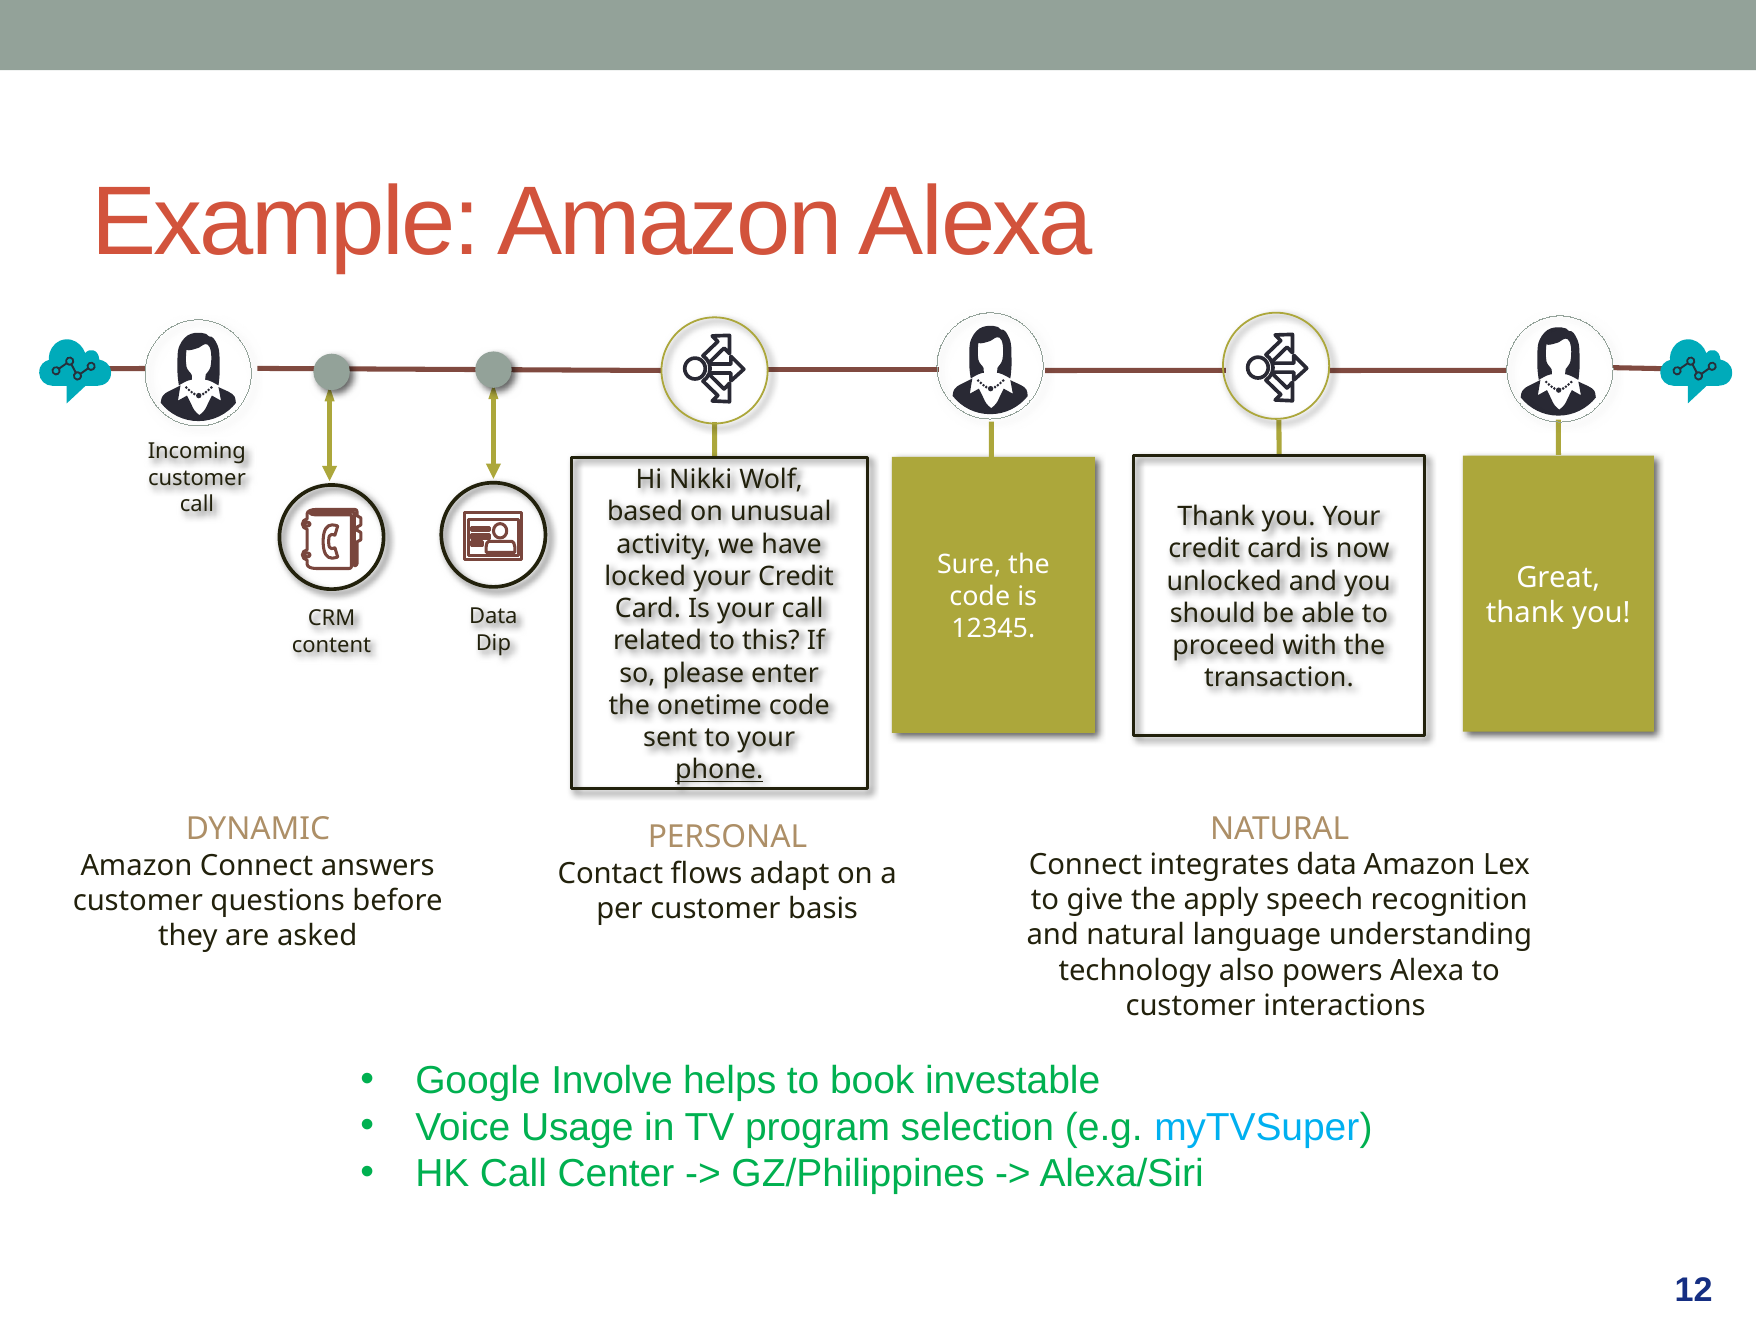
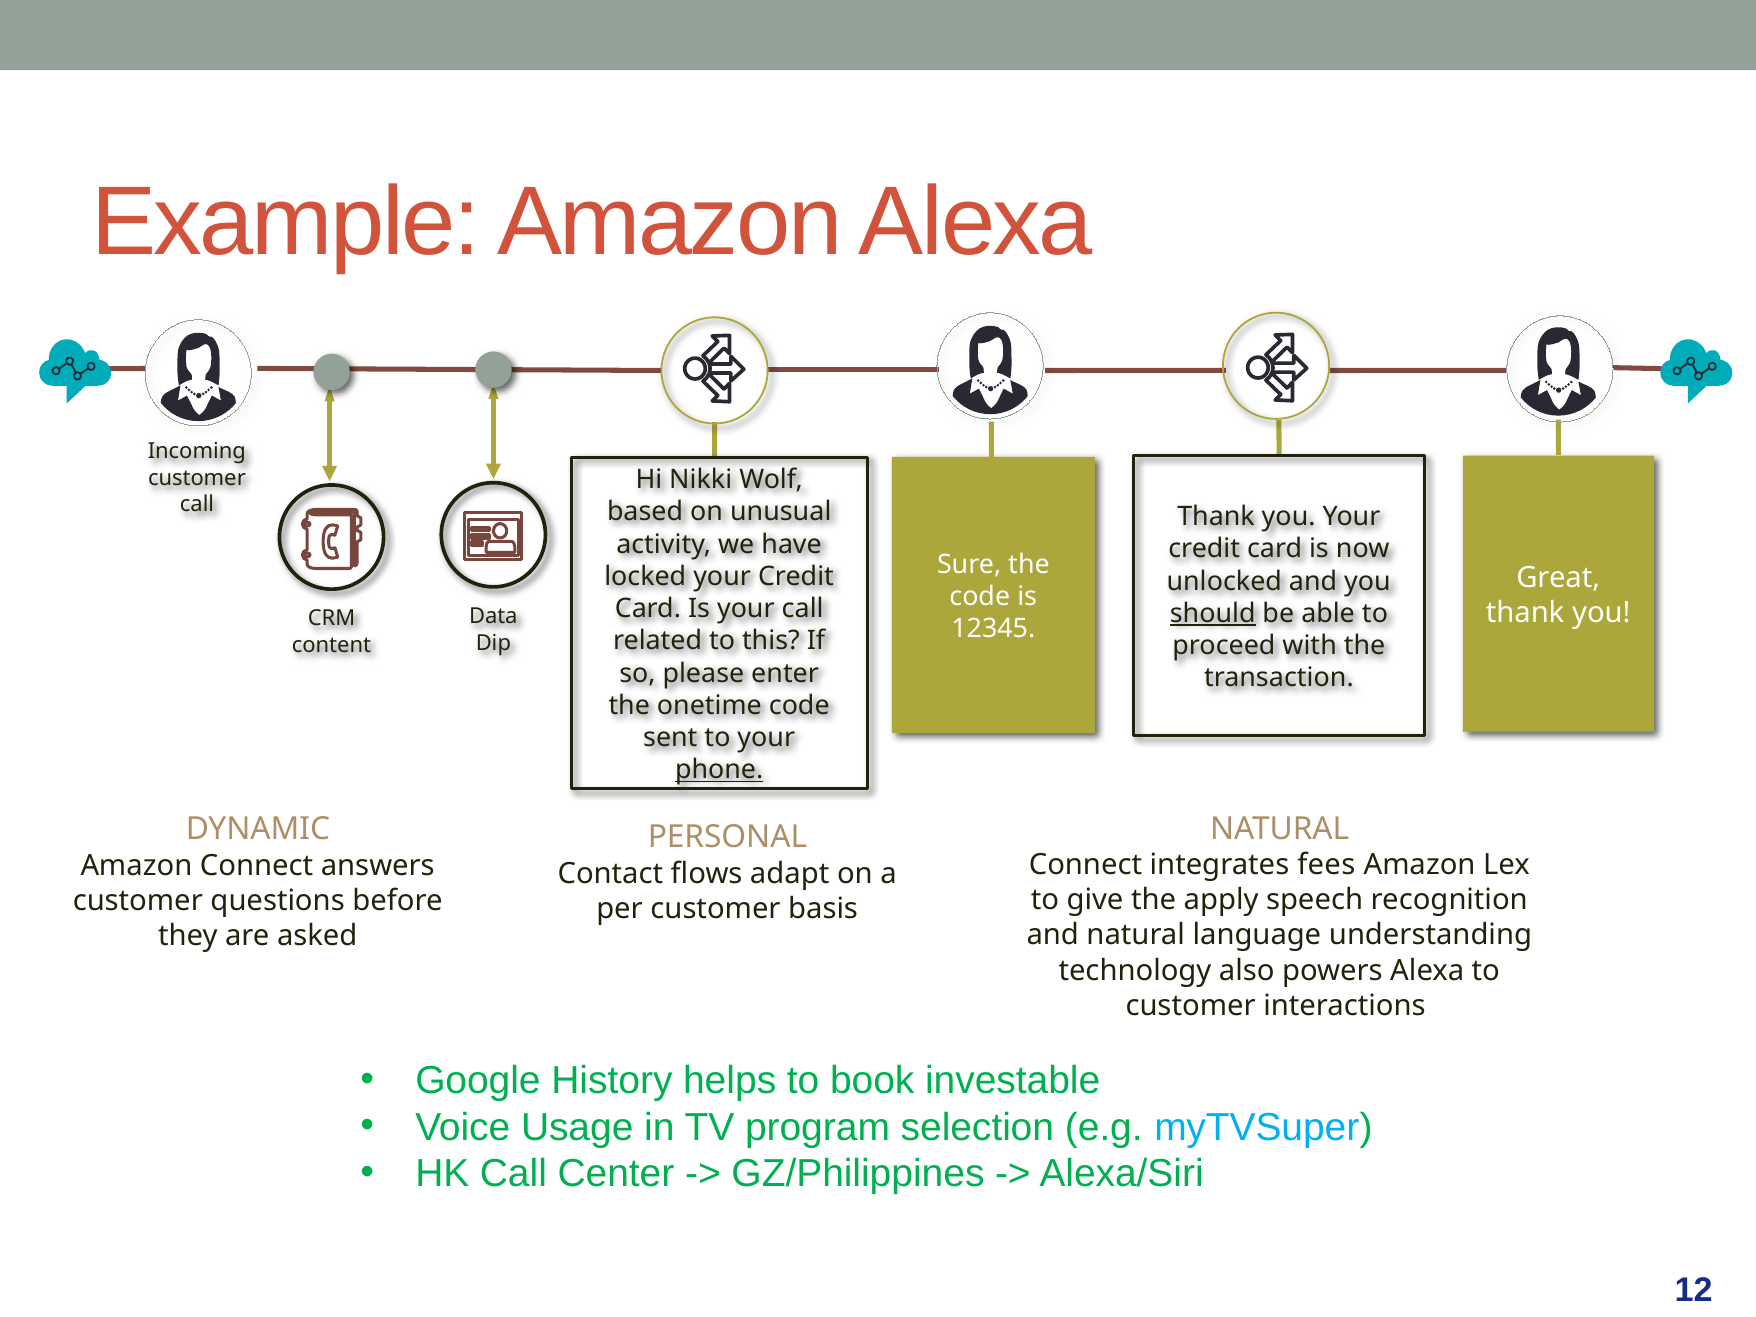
should underline: none -> present
integrates data: data -> fees
Involve: Involve -> History
